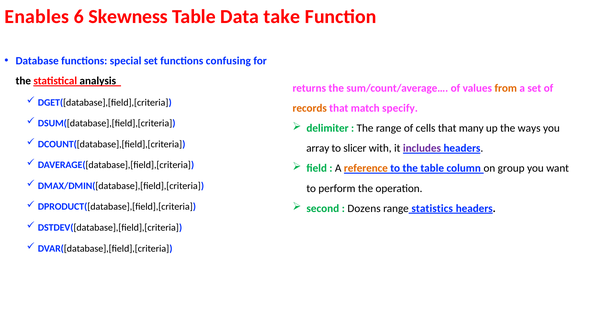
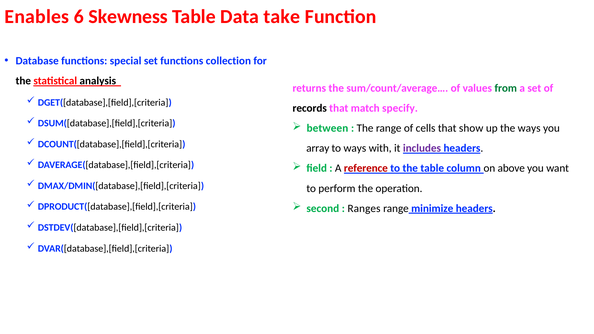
confusing: confusing -> collection
from colour: orange -> green
records colour: orange -> black
delimiter: delimiter -> between
many: many -> show
to slicer: slicer -> ways
reference colour: orange -> red
group: group -> above
Dozens: Dozens -> Ranges
statistics: statistics -> minimize
